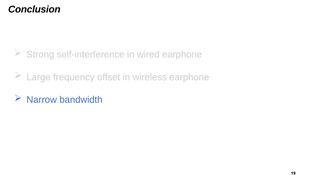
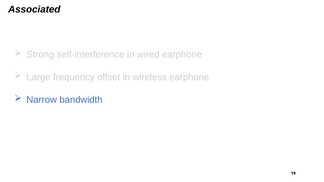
Conclusion: Conclusion -> Associated
